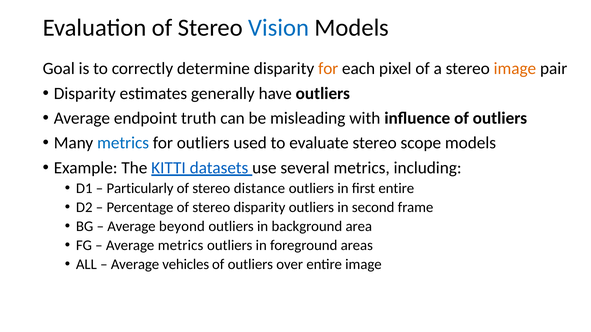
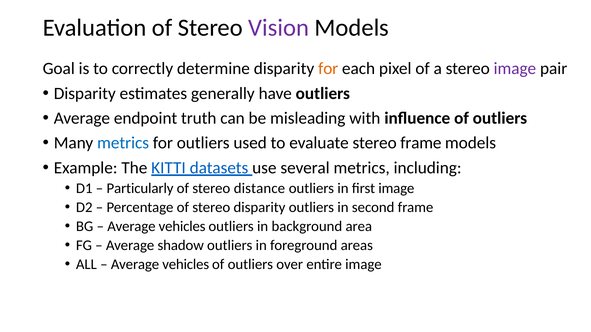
Vision colour: blue -> purple
image at (515, 69) colour: orange -> purple
stereo scope: scope -> frame
first entire: entire -> image
beyond at (182, 227): beyond -> vehicles
Average metrics: metrics -> shadow
